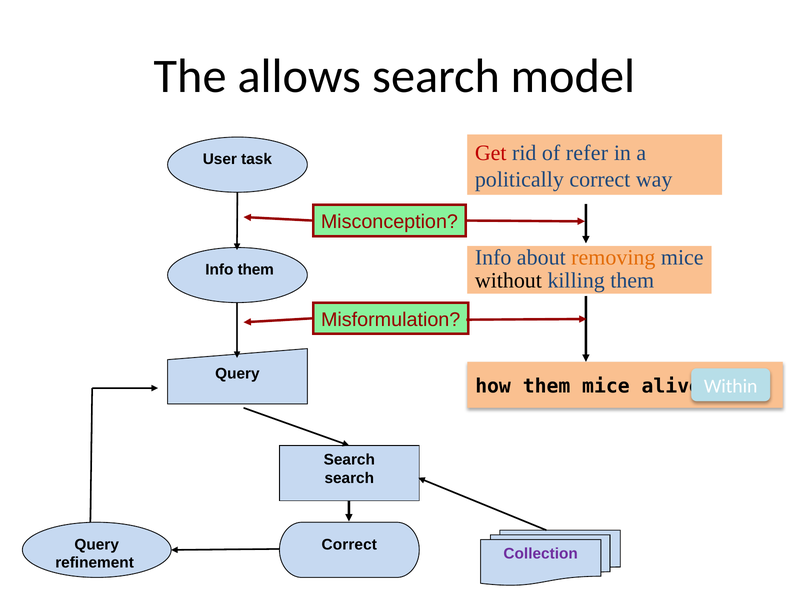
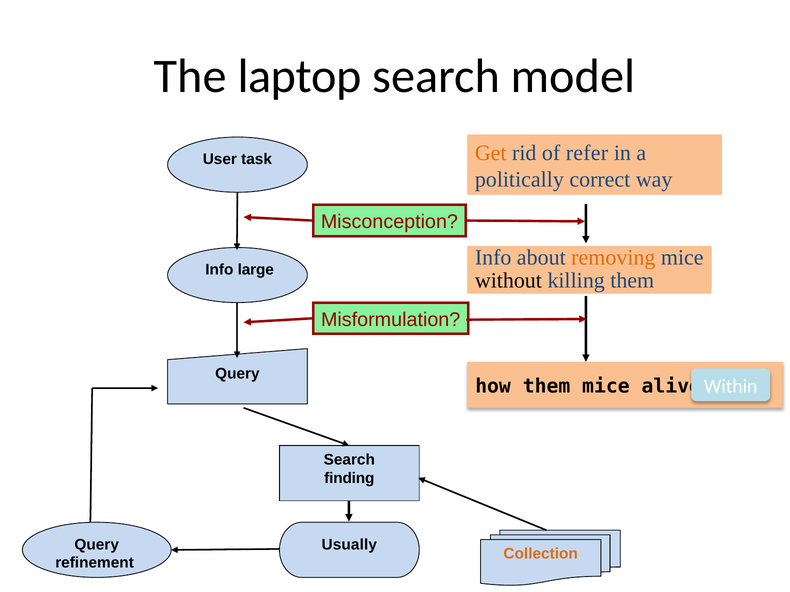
allows: allows -> laptop
Get colour: red -> orange
Info them: them -> large
search at (349, 479): search -> finding
Correct at (349, 545): Correct -> Usually
Collection colour: purple -> orange
